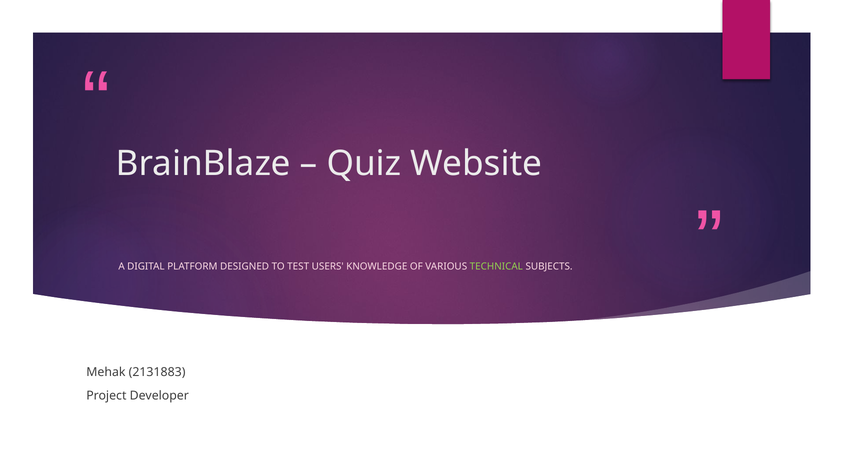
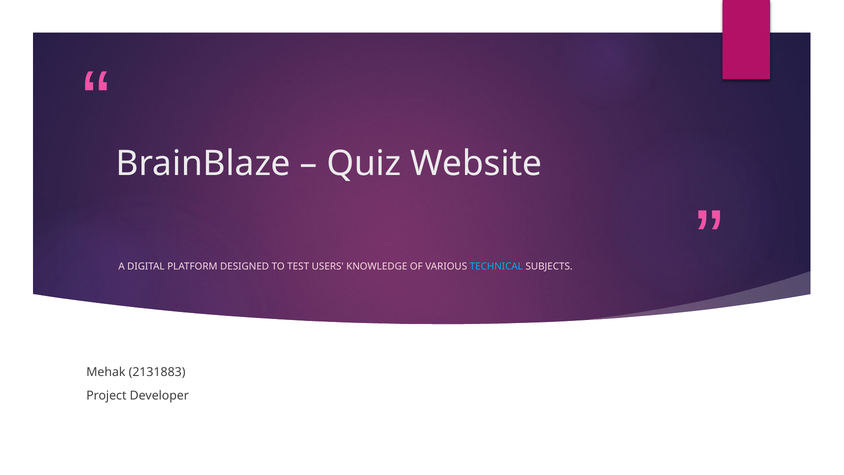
TECHNICAL colour: light green -> light blue
